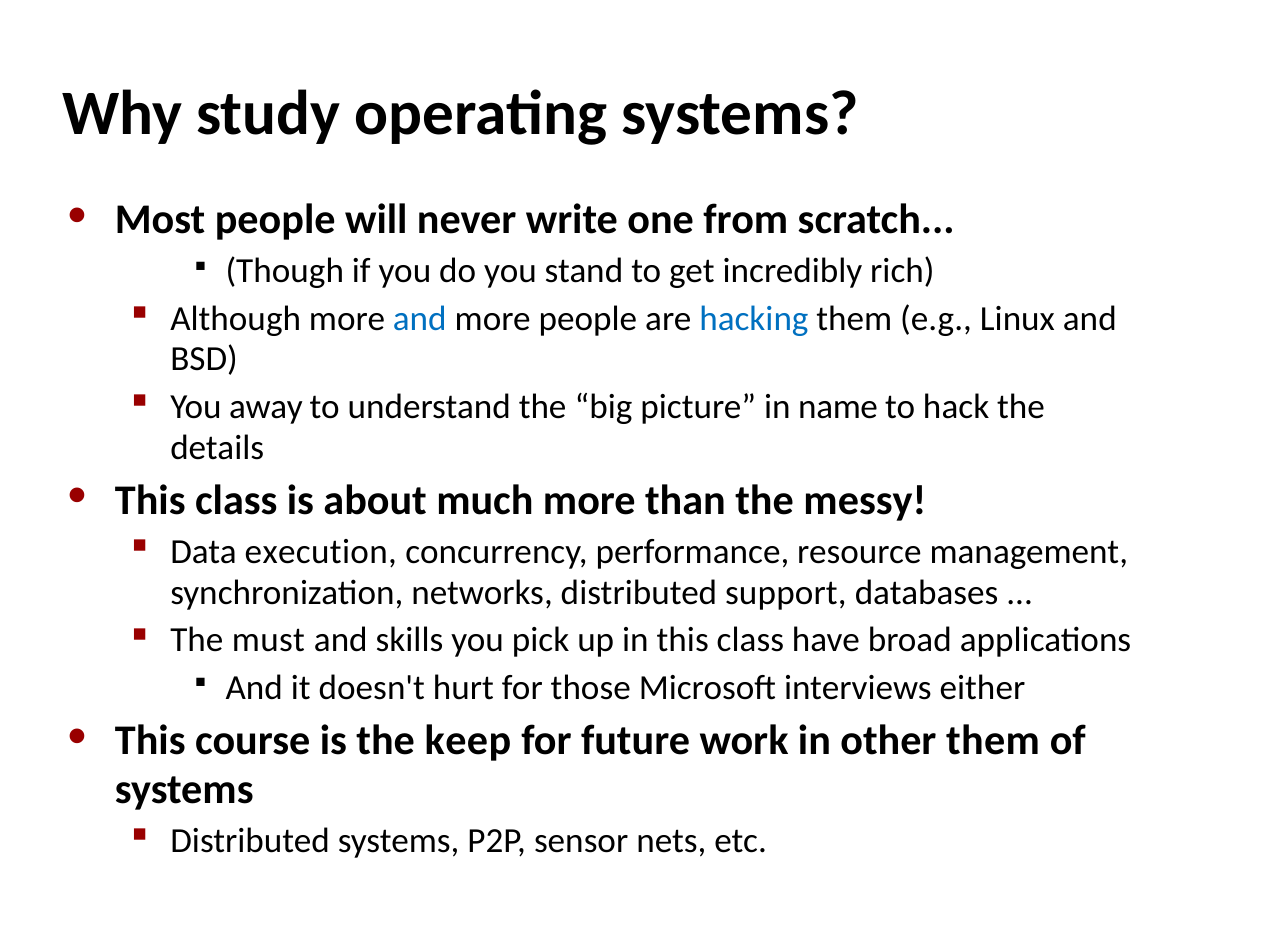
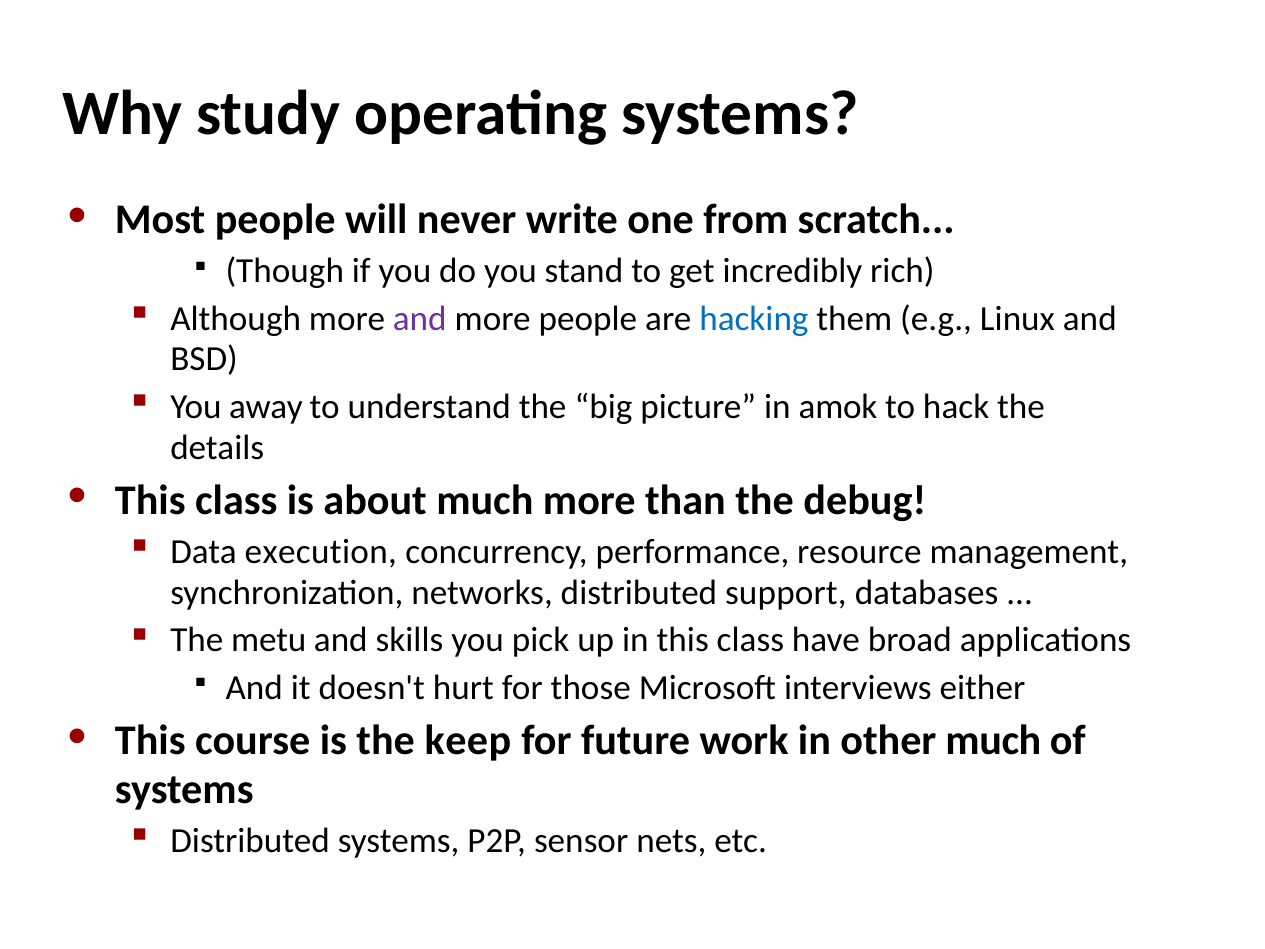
and at (420, 319) colour: blue -> purple
name: name -> amok
messy: messy -> debug
must: must -> metu
other them: them -> much
